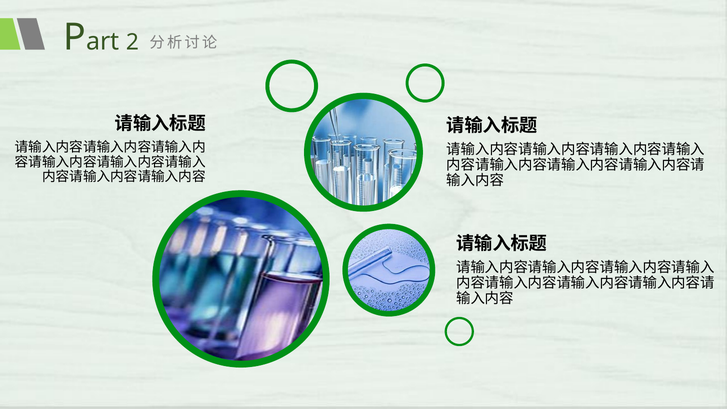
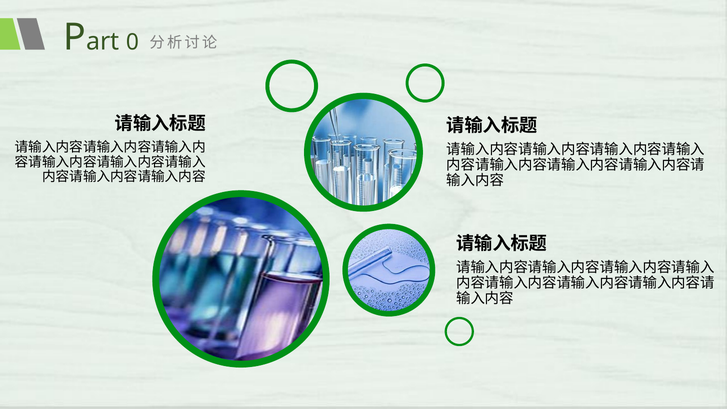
2: 2 -> 0
